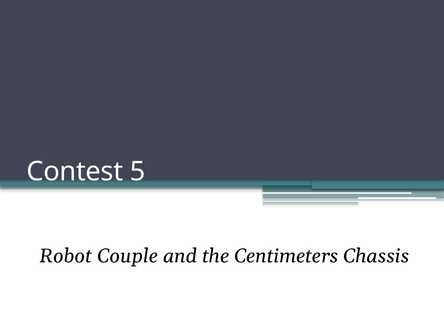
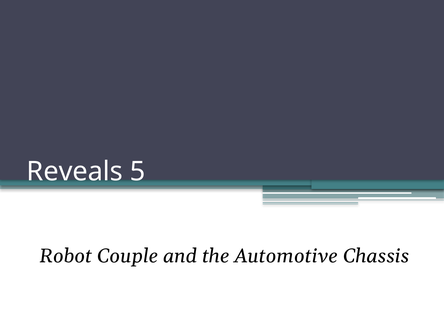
Contest: Contest -> Reveals
Centimeters: Centimeters -> Automotive
